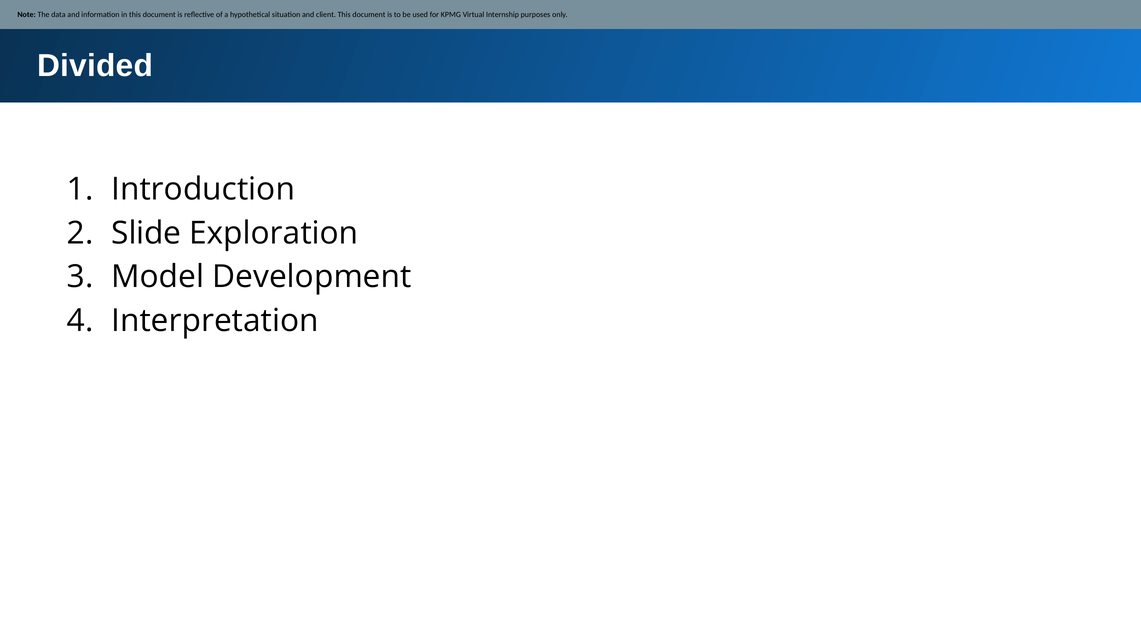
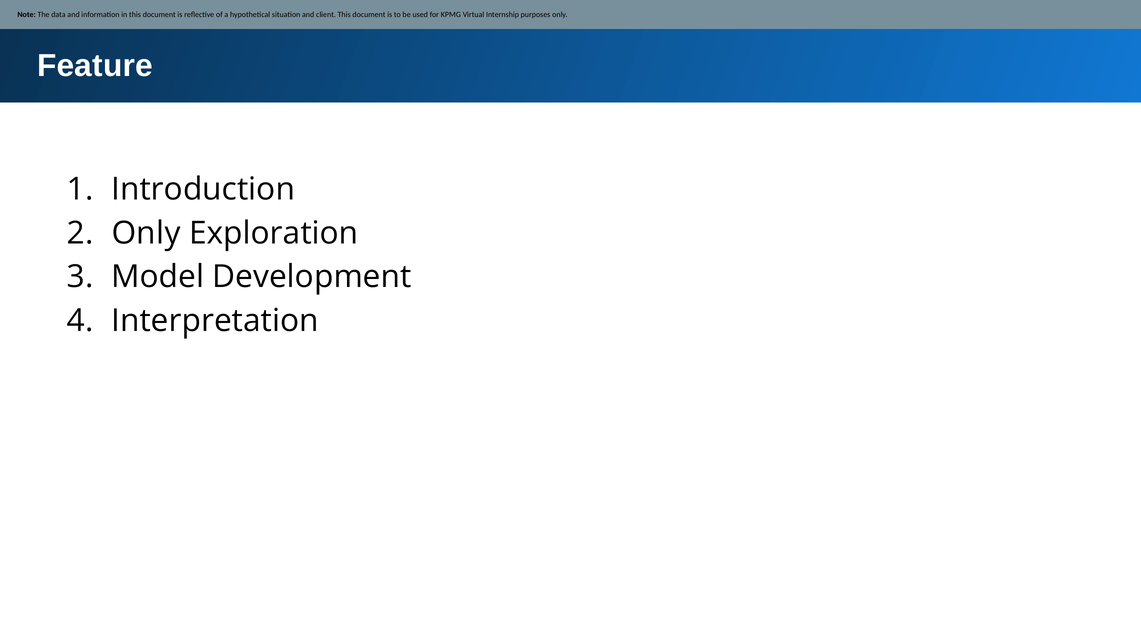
Divided: Divided -> Feature
Slide at (146, 233): Slide -> Only
